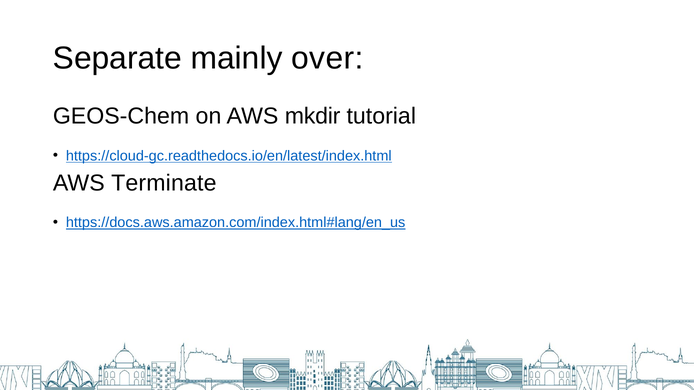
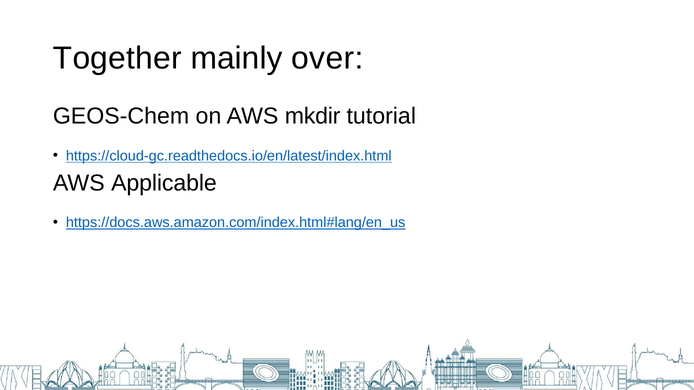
Separate: Separate -> Together
Terminate: Terminate -> Applicable
